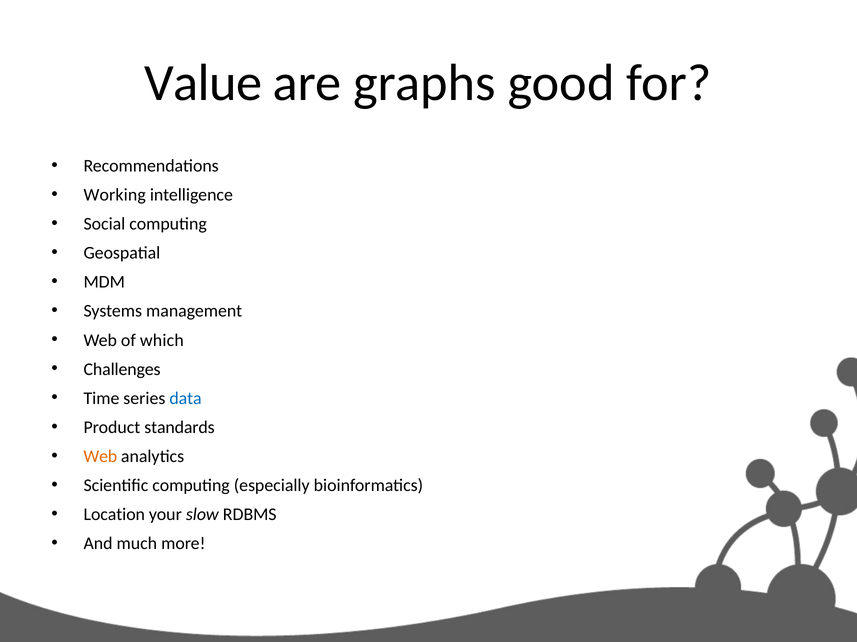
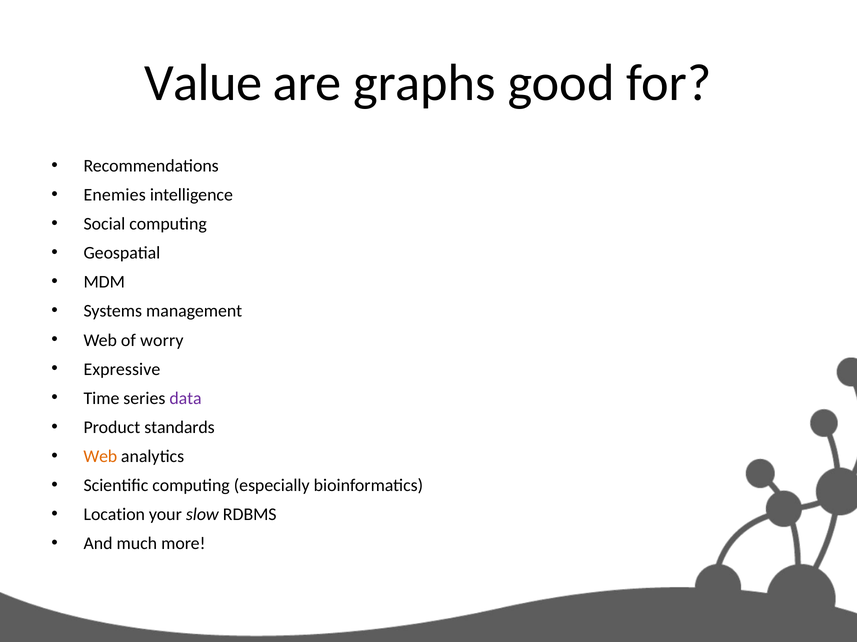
Working: Working -> Enemies
which: which -> worry
Challenges: Challenges -> Expressive
data colour: blue -> purple
